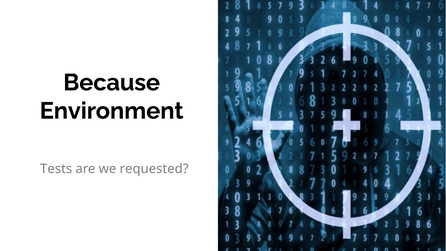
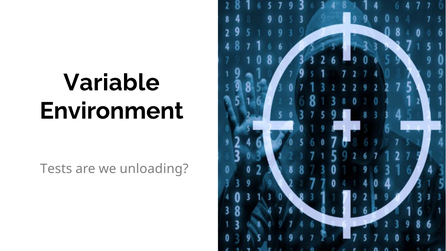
Because: Because -> Variable
requested: requested -> unloading
